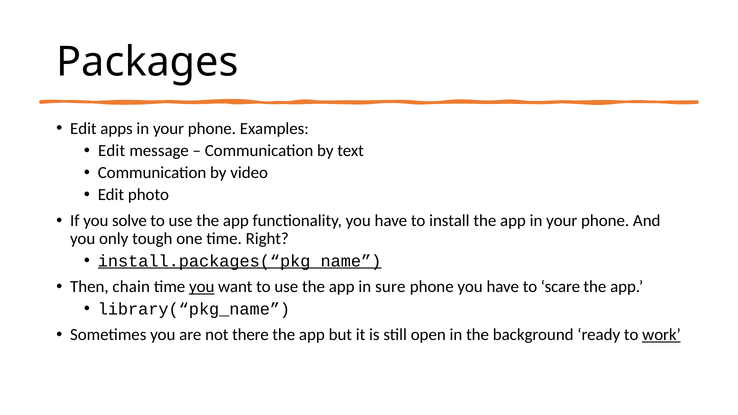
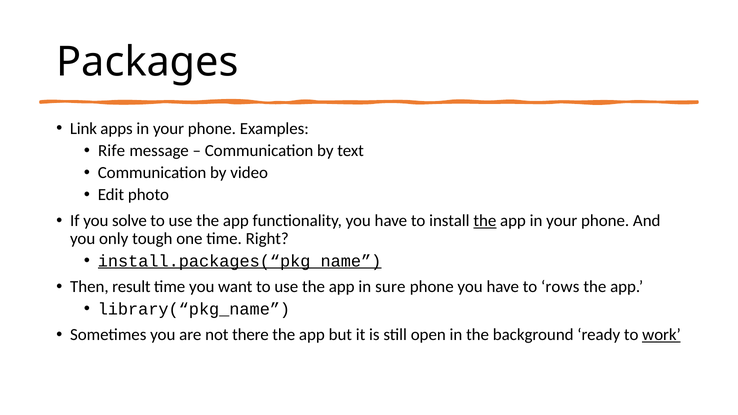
Edit at (83, 129): Edit -> Link
Edit at (112, 151): Edit -> Rife
the at (485, 221) underline: none -> present
chain: chain -> result
you at (202, 287) underline: present -> none
scare: scare -> rows
